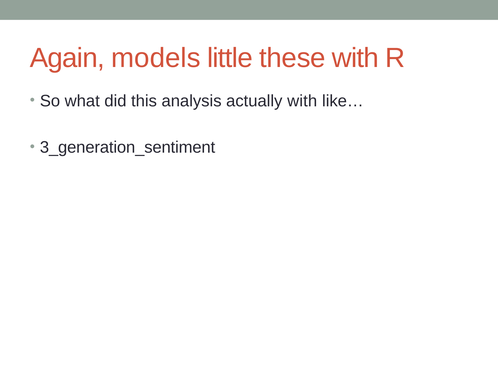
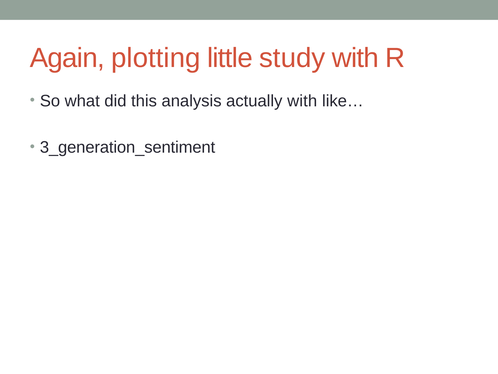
models: models -> plotting
these: these -> study
